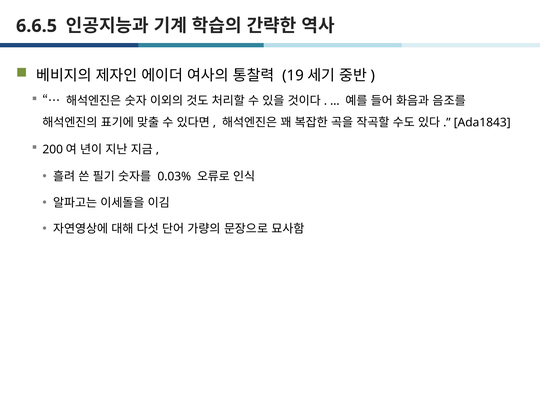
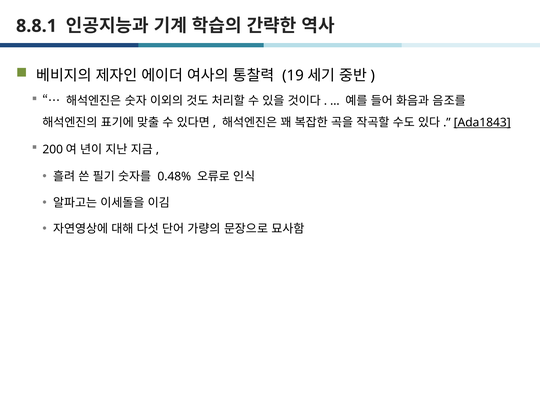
6.6.5: 6.6.5 -> 8.8.1
Ada1843 underline: none -> present
0.03%: 0.03% -> 0.48%
